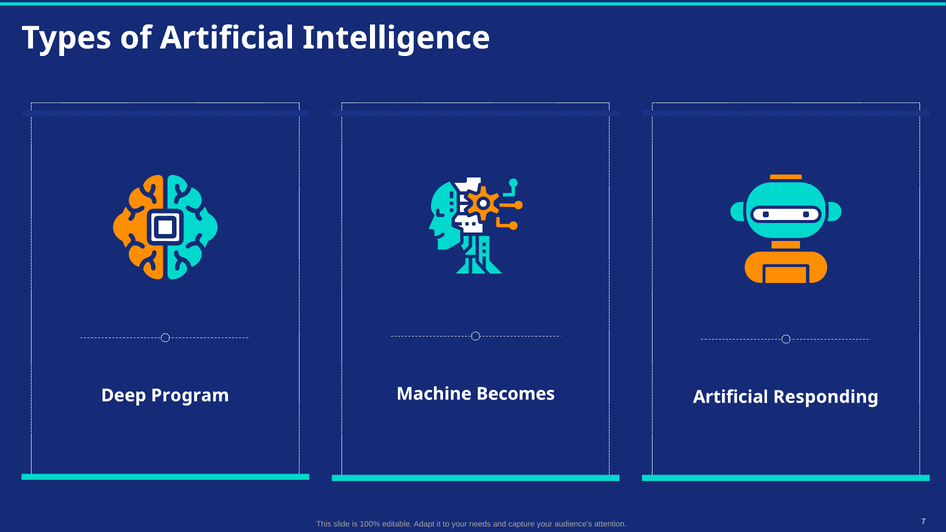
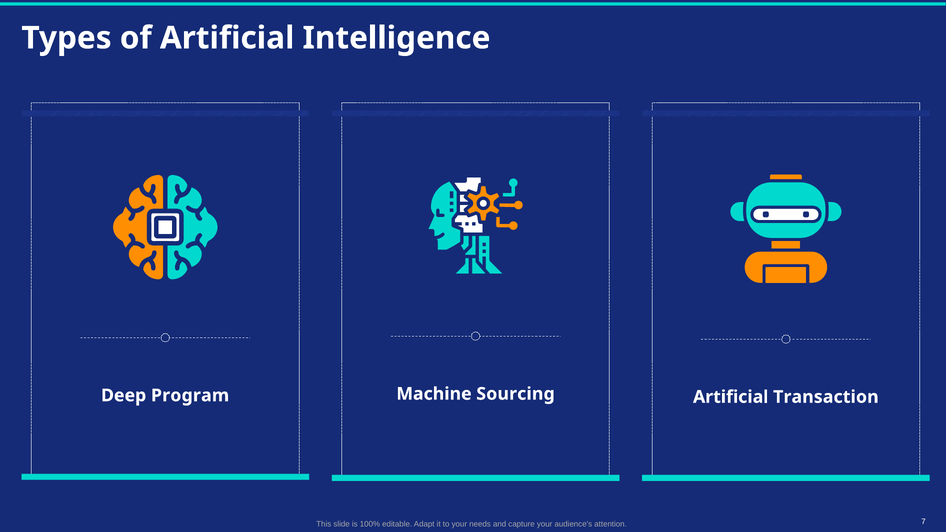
Becomes: Becomes -> Sourcing
Responding: Responding -> Transaction
